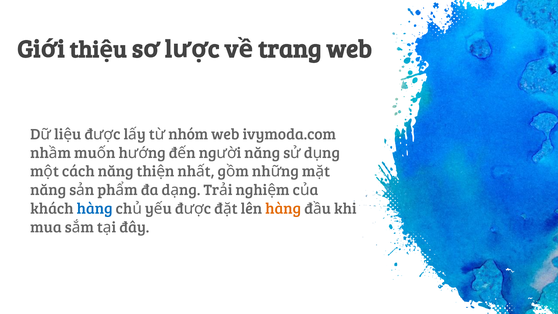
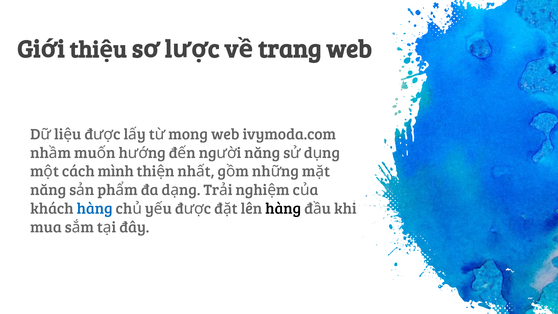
nhóm: nhóm -> mong
cách năng: năng -> mình
hàng at (283, 209) colour: orange -> black
